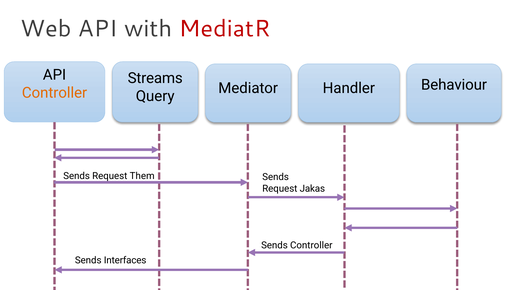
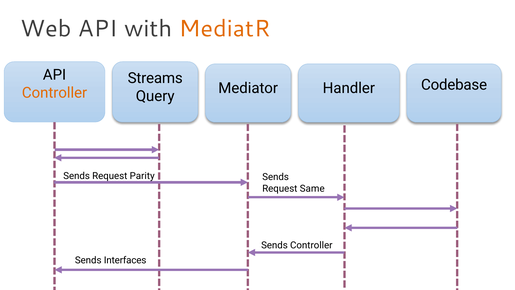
MediatR colour: red -> orange
Behaviour: Behaviour -> Codebase
Them: Them -> Parity
Jakas: Jakas -> Same
